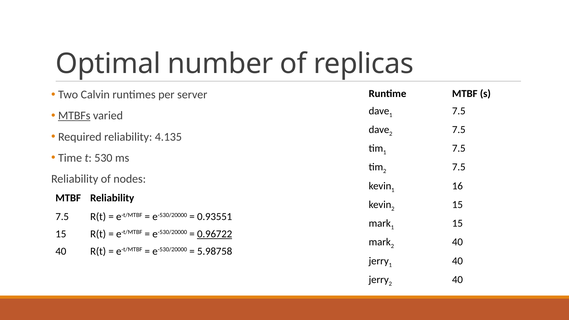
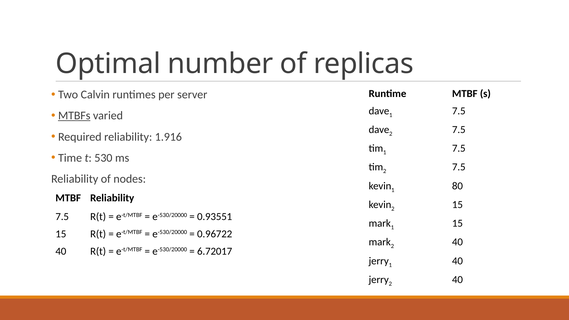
4.135: 4.135 -> 1.916
16: 16 -> 80
0.96722 underline: present -> none
5.98758: 5.98758 -> 6.72017
